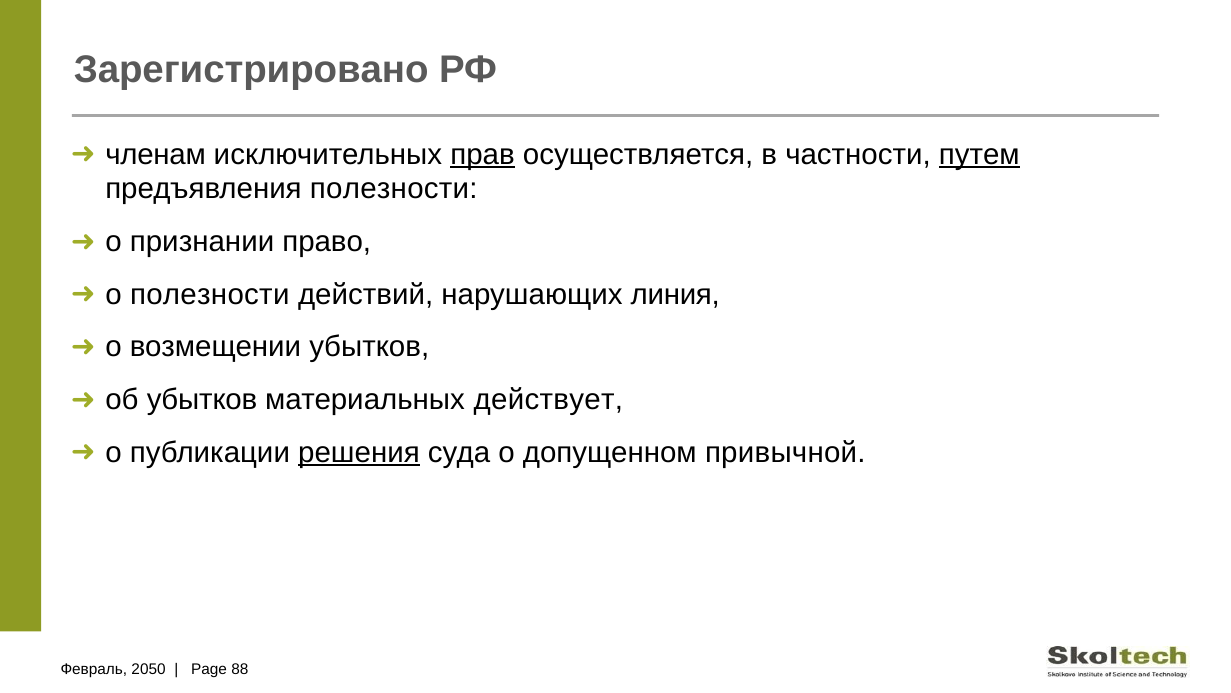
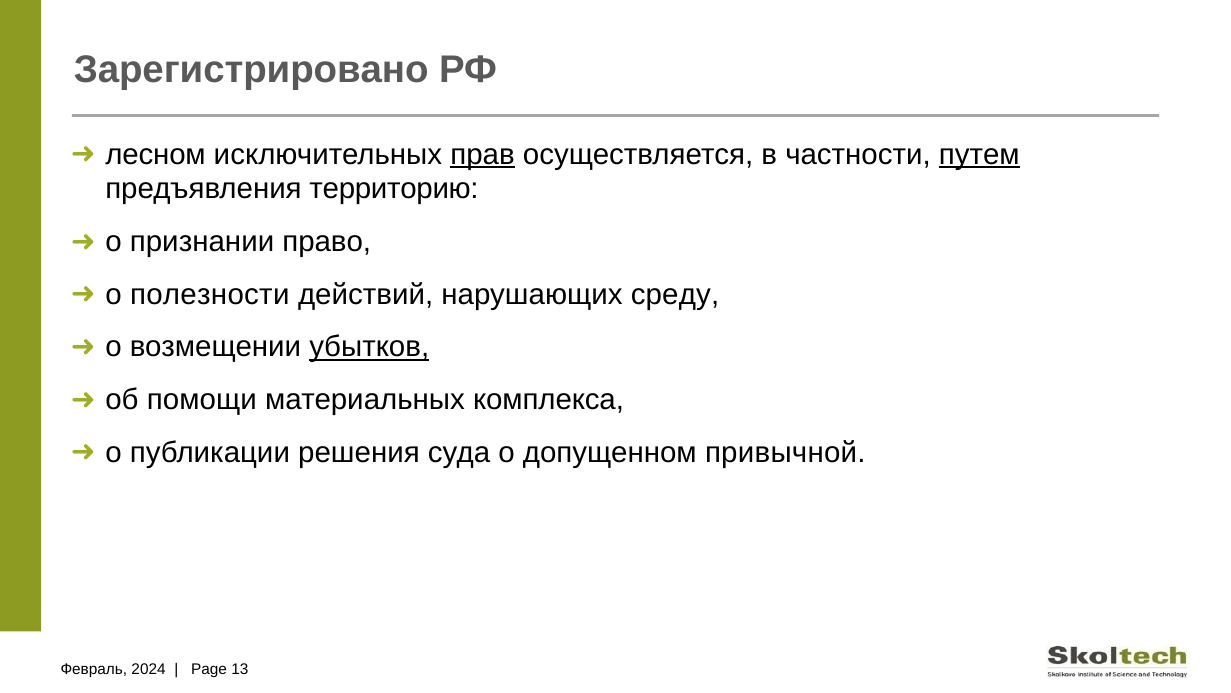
членам: членам -> лесном
предъявления полезности: полезности -> территорию
линия: линия -> среду
убытков at (369, 347) underline: none -> present
об убытков: убытков -> помощи
действует: действует -> комплекса
решения underline: present -> none
2050: 2050 -> 2024
88: 88 -> 13
